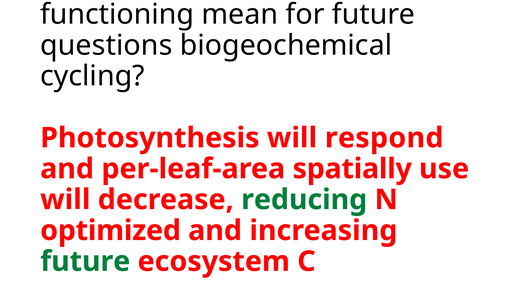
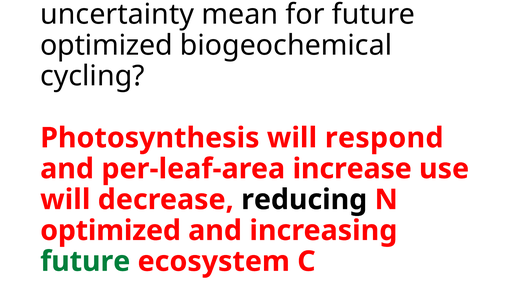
functioning: functioning -> uncertainty
questions at (106, 45): questions -> optimized
spatially: spatially -> increase
reducing colour: green -> black
